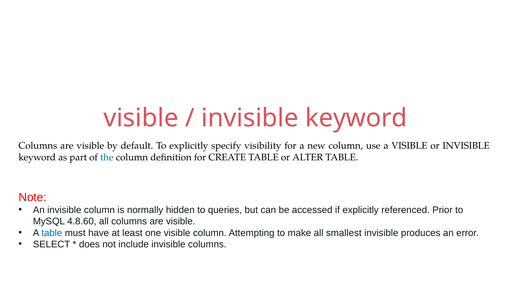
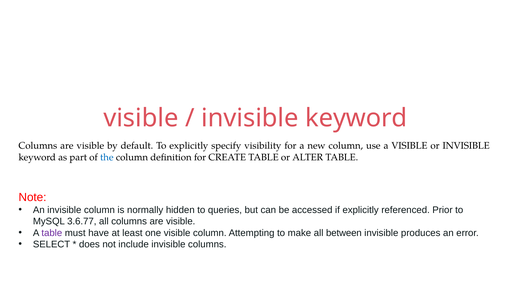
4.8.60: 4.8.60 -> 3.6.77
table at (52, 233) colour: blue -> purple
smallest: smallest -> between
